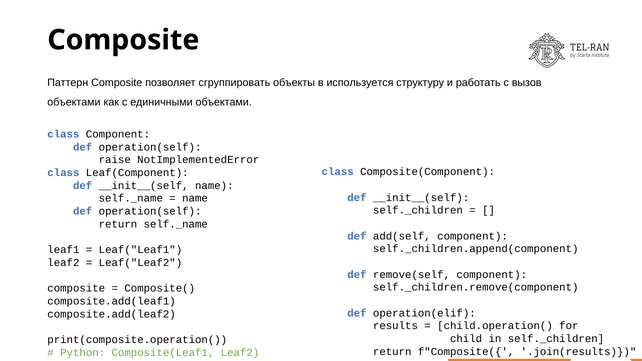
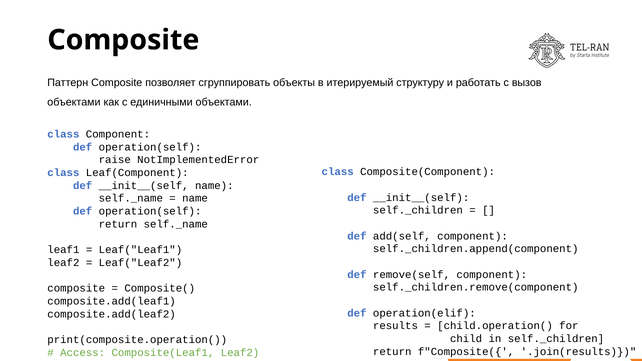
используется: используется -> итерируемый
Python: Python -> Access
